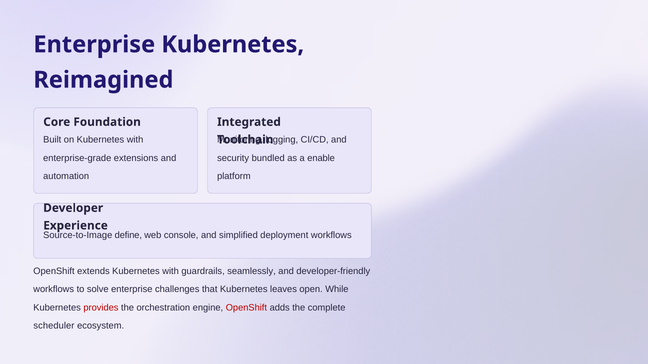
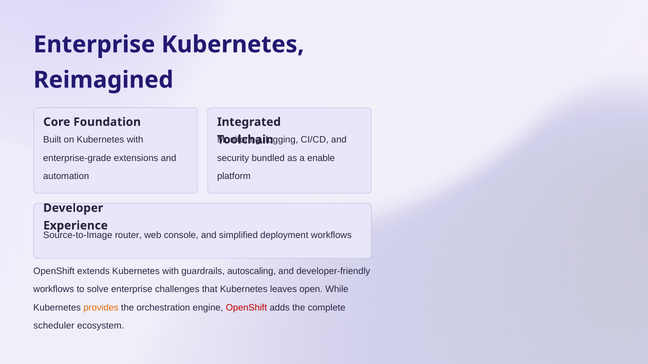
define: define -> router
seamlessly: seamlessly -> autoscaling
provides colour: red -> orange
